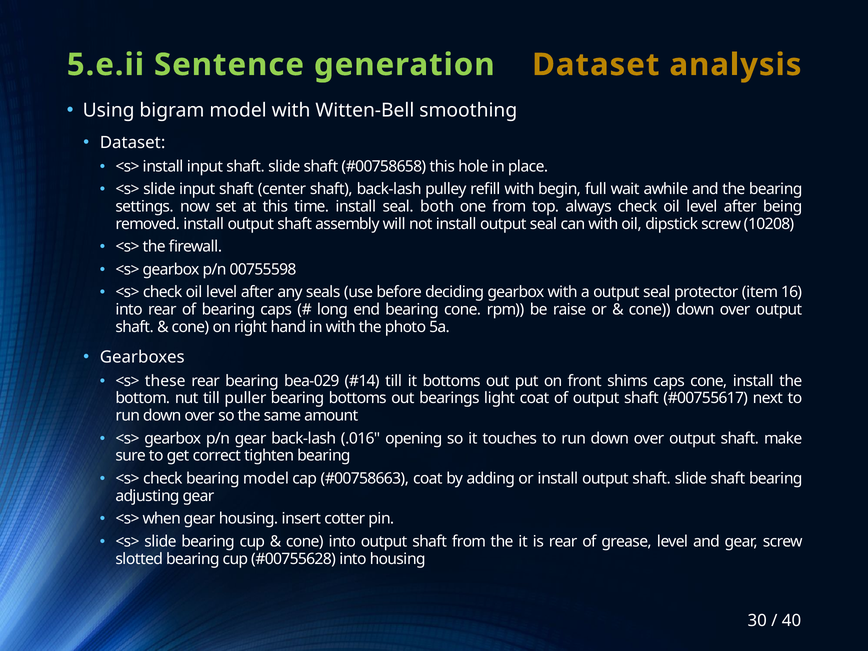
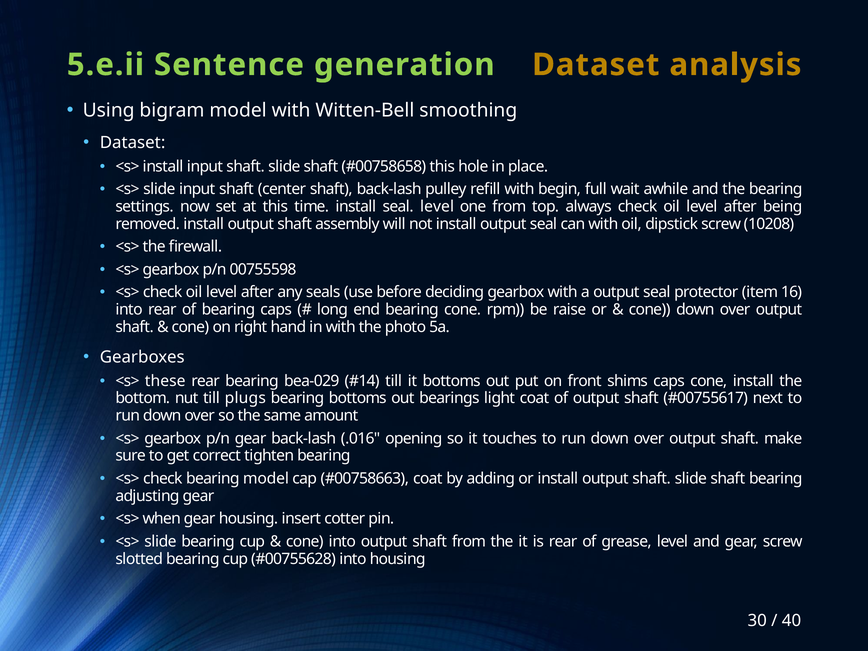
seal both: both -> level
puller: puller -> plugs
